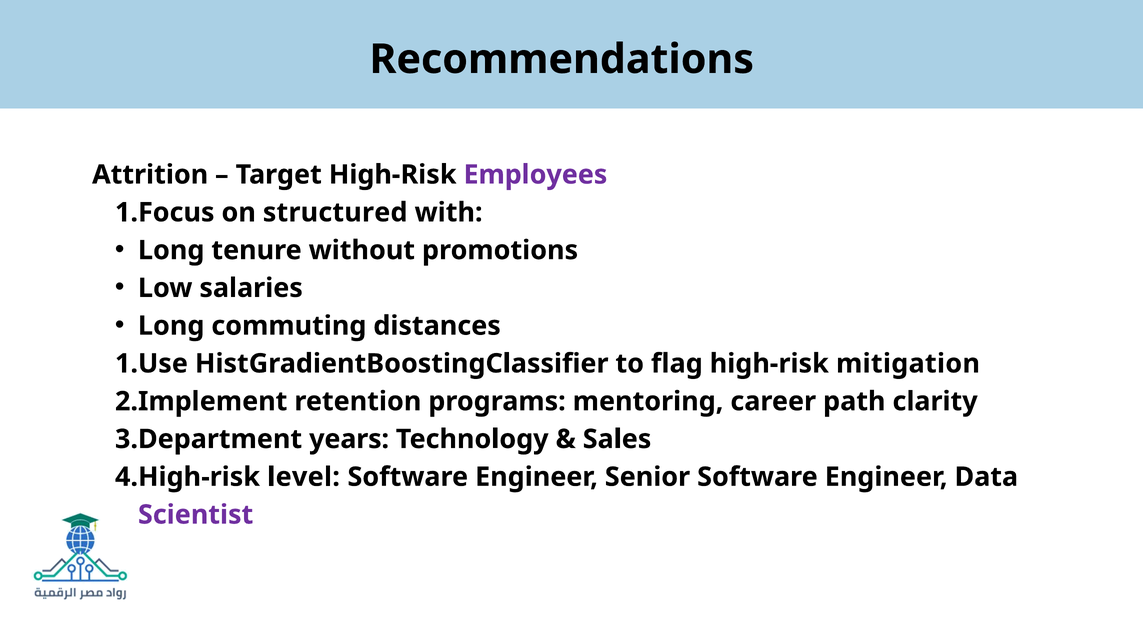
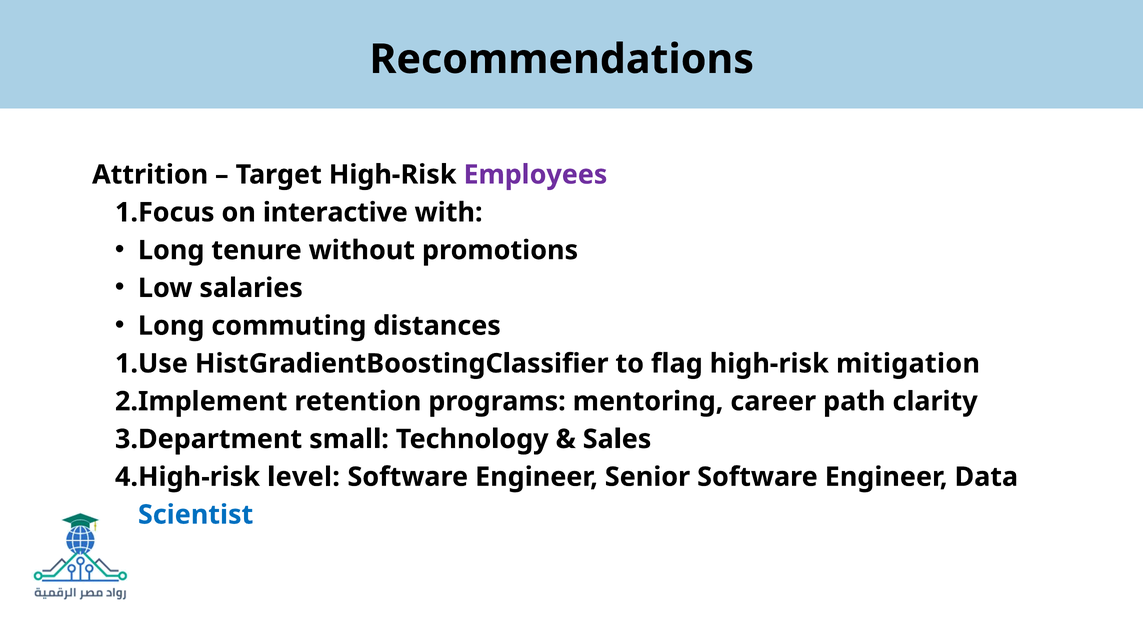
structured: structured -> interactive
years: years -> small
Scientist colour: purple -> blue
